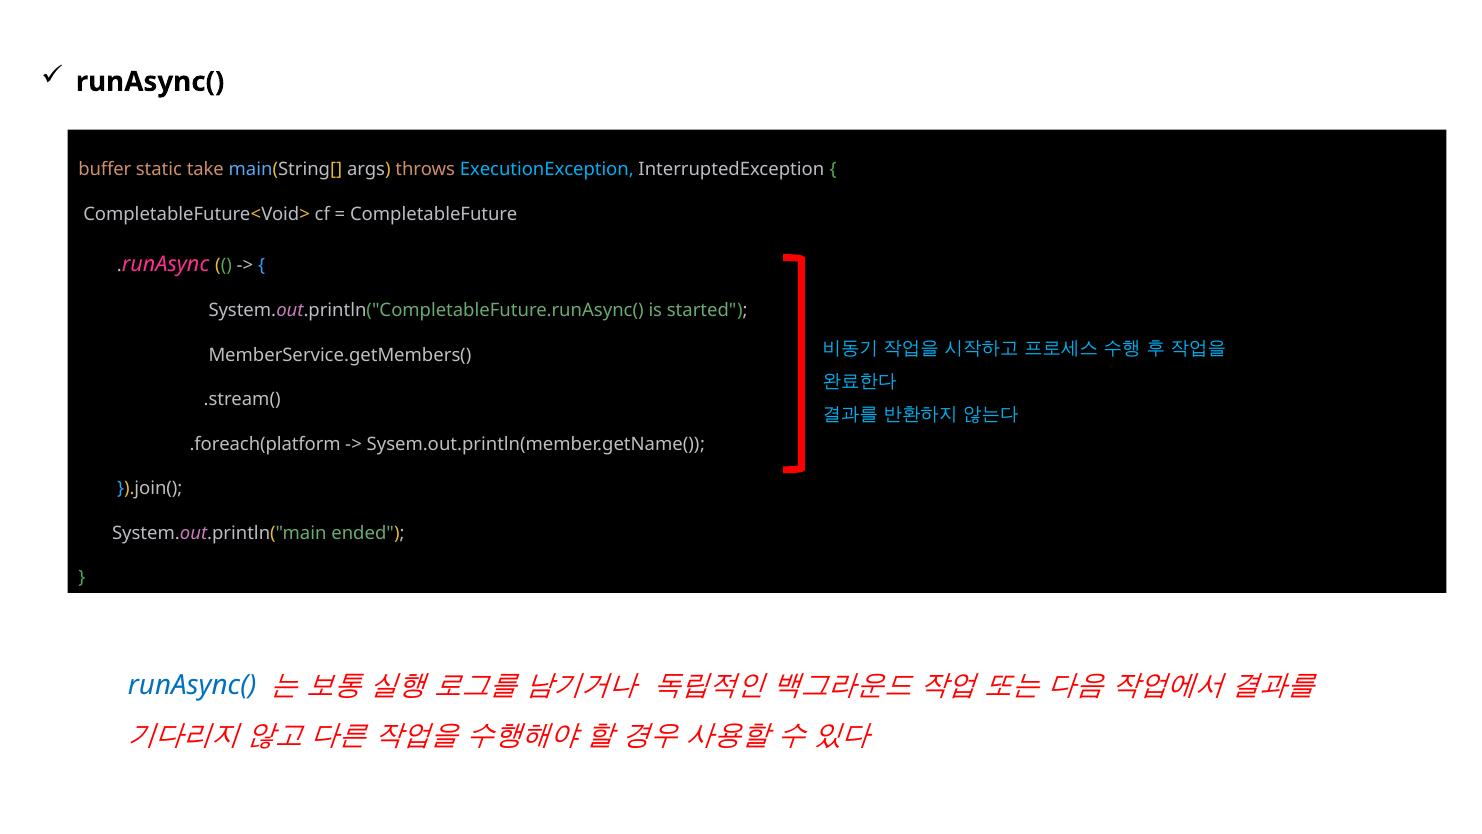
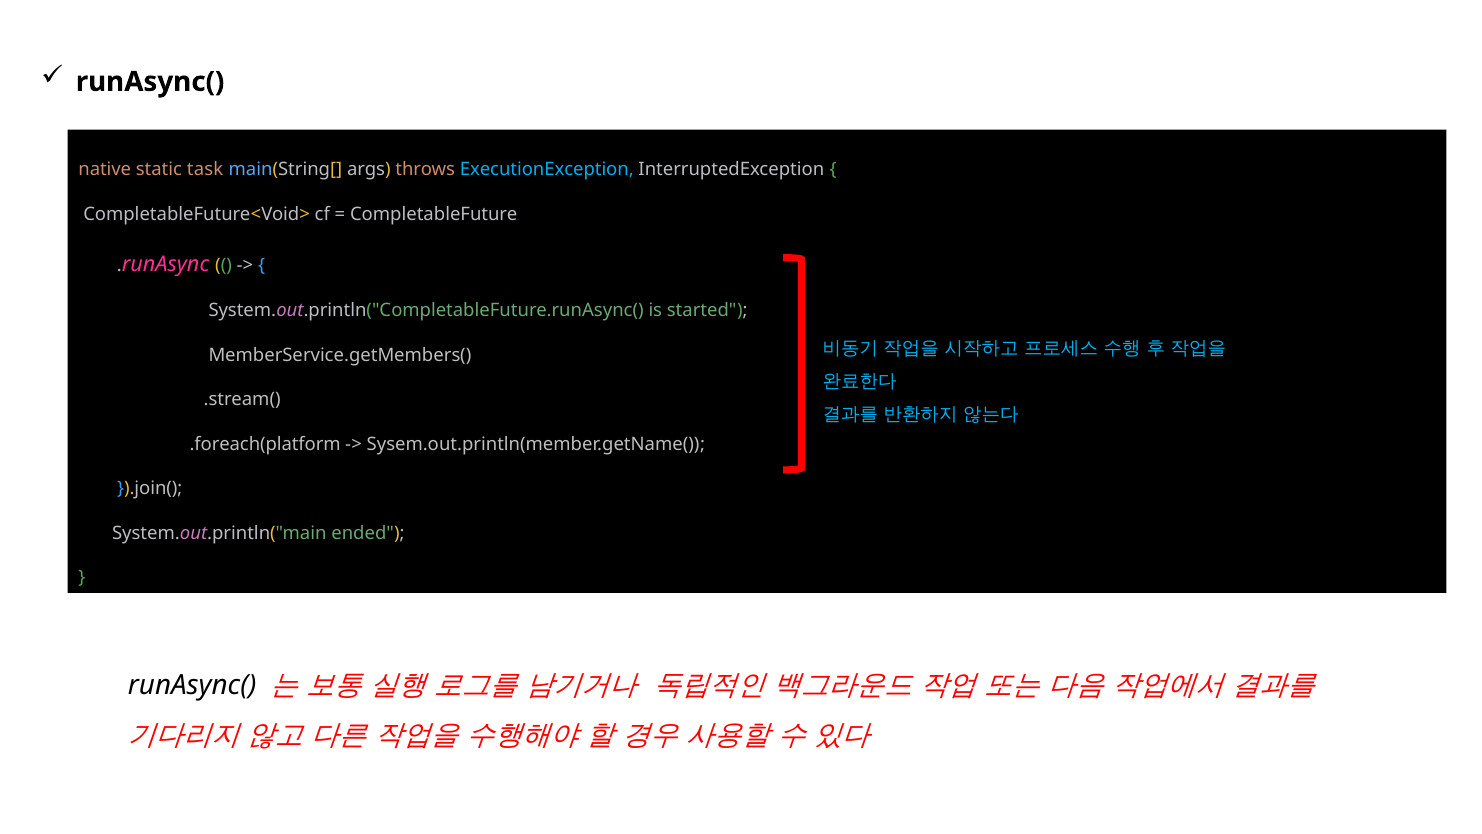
buffer: buffer -> native
take: take -> task
runAsync( at (192, 685) colour: blue -> black
